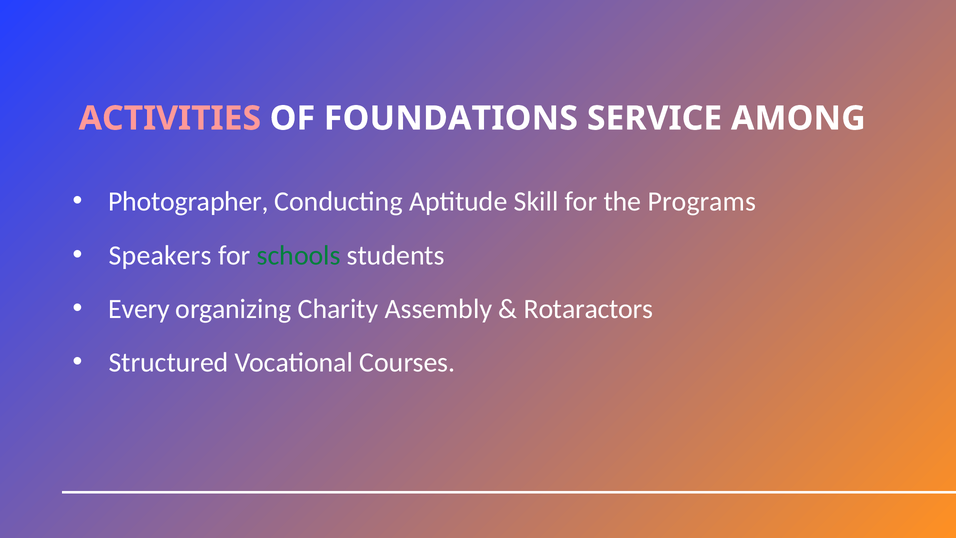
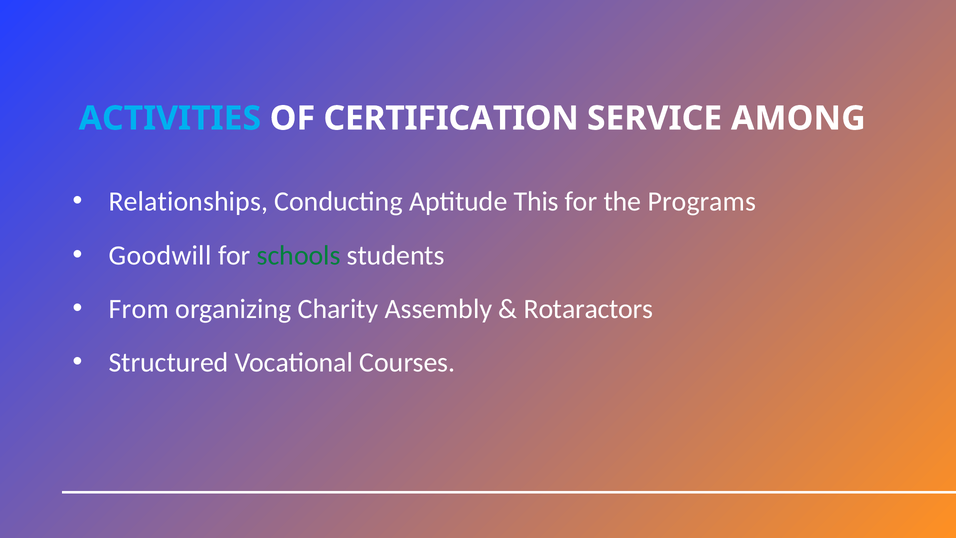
ACTIVITIES colour: pink -> light blue
FOUNDATIONS: FOUNDATIONS -> CERTIFICATION
Photographer: Photographer -> Relationships
Skill: Skill -> This
Speakers: Speakers -> Goodwill
Every: Every -> From
